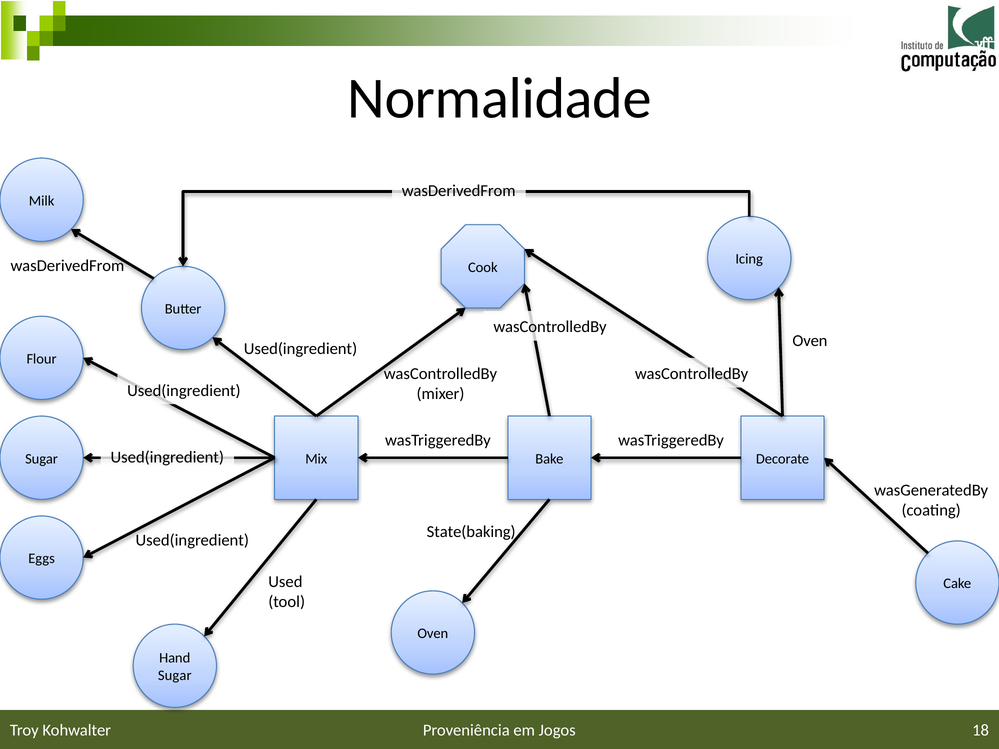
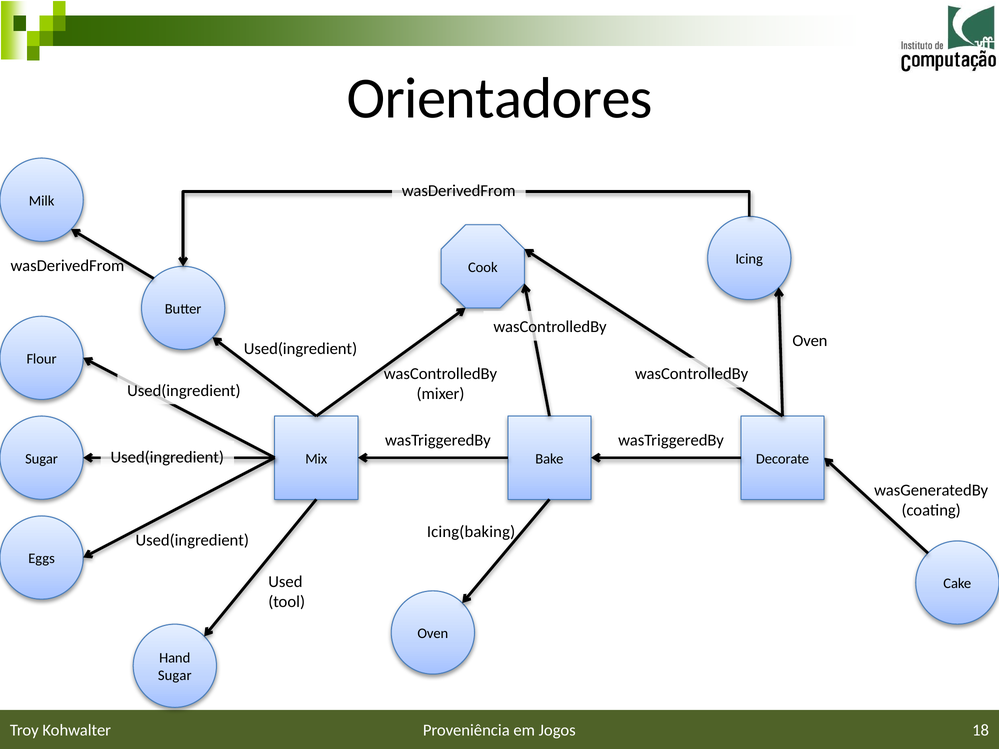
Normalidade: Normalidade -> Orientadores
State(baking: State(baking -> Icing(baking
